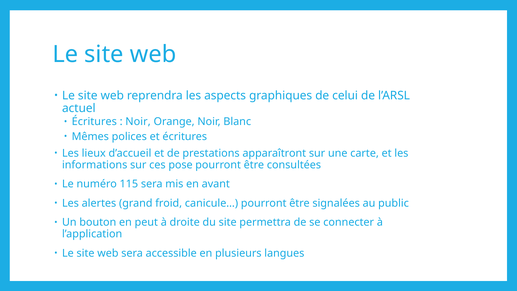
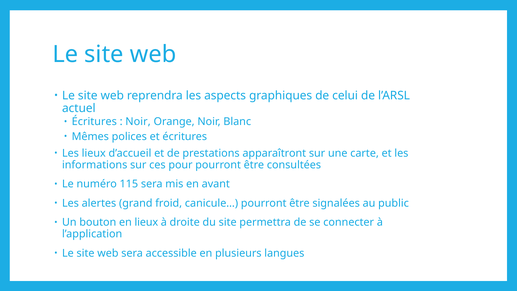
pose: pose -> pour
en peut: peut -> lieux
